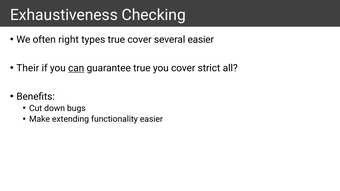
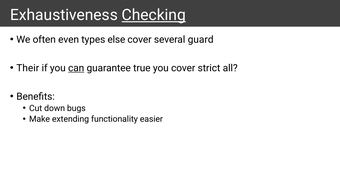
Checking underline: none -> present
right: right -> even
types true: true -> else
several easier: easier -> guard
